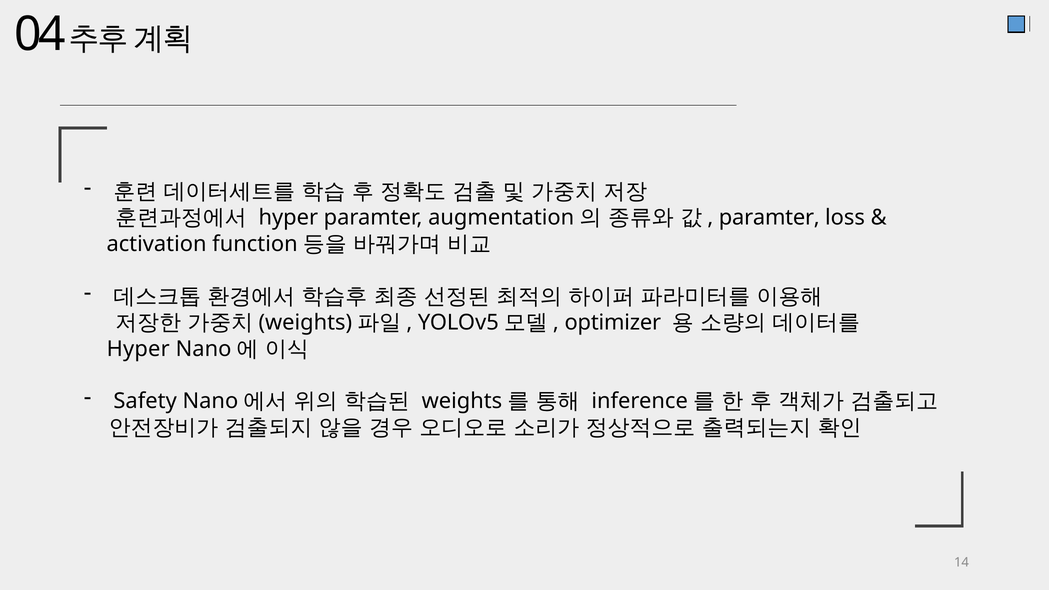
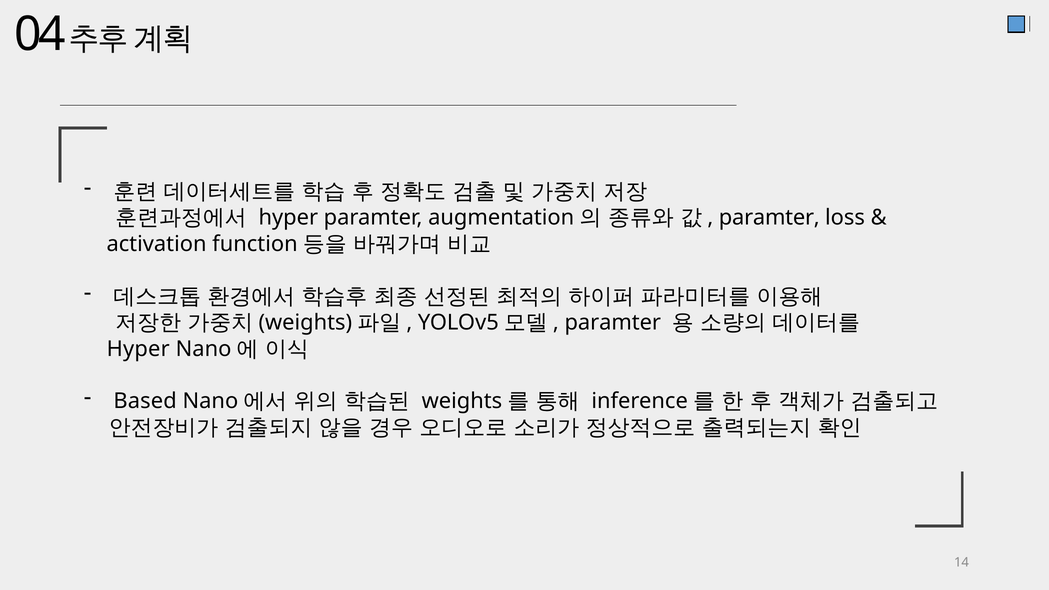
optimizer at (613, 323): optimizer -> paramter
Safety: Safety -> Based
